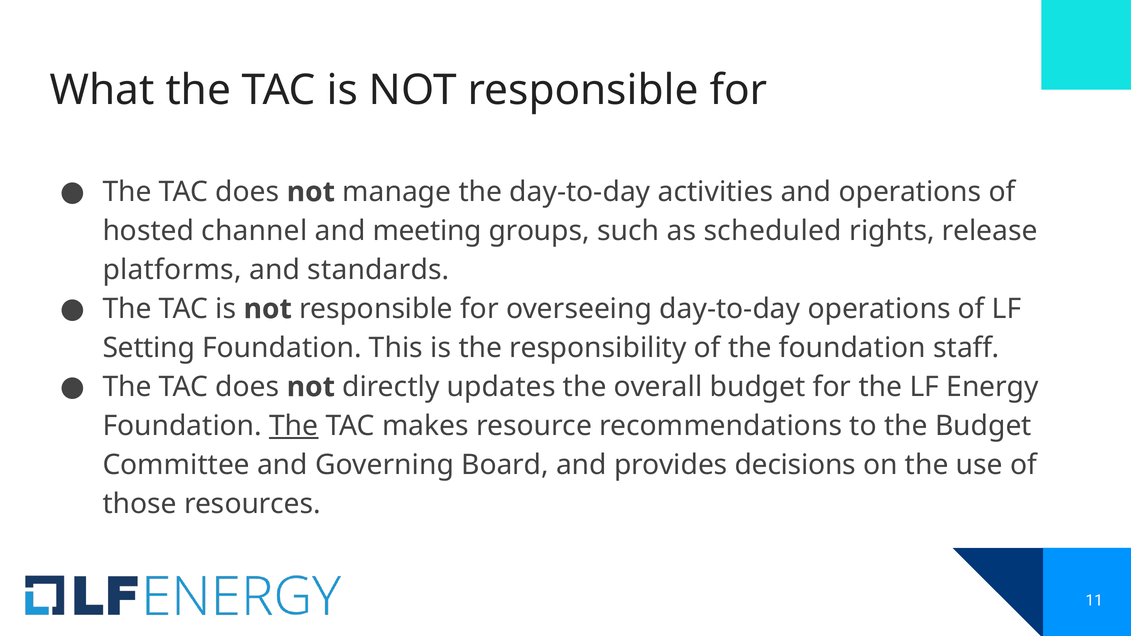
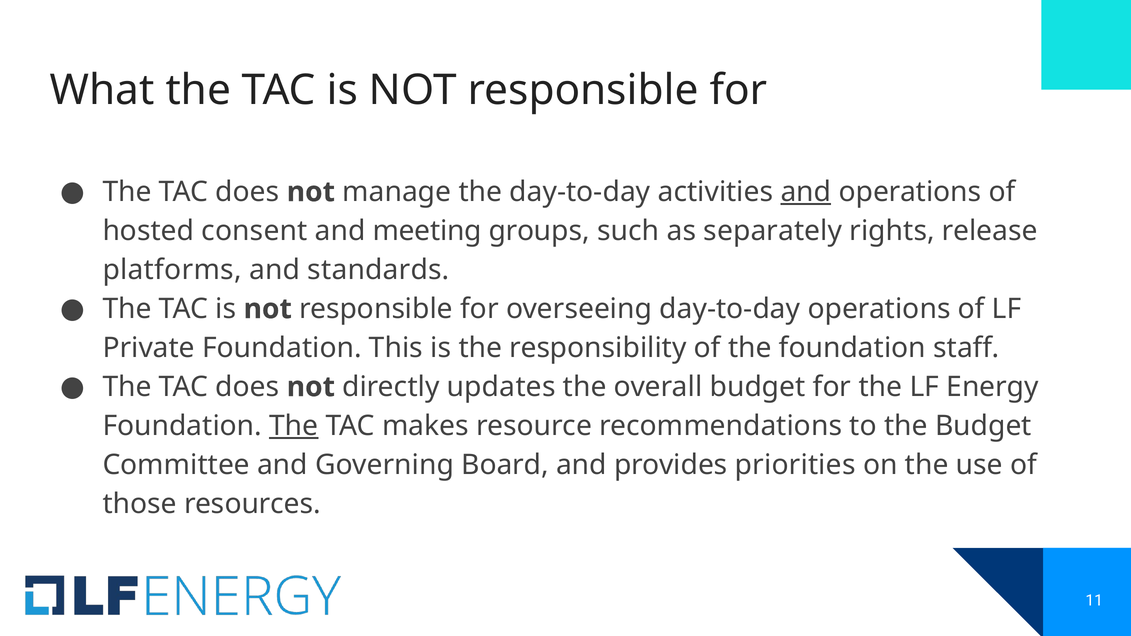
and at (806, 192) underline: none -> present
channel: channel -> consent
scheduled: scheduled -> separately
Setting: Setting -> Private
decisions: decisions -> priorities
